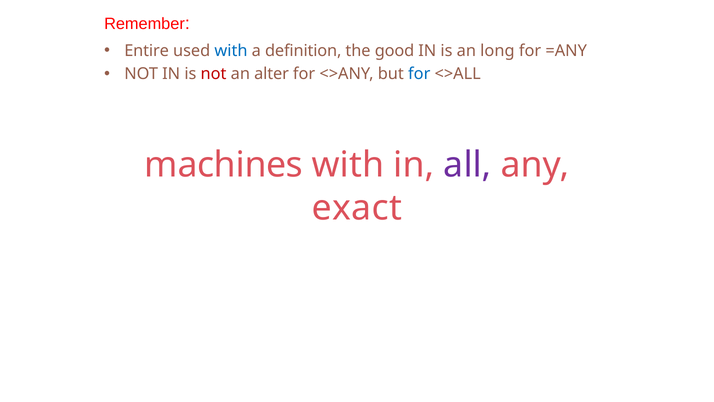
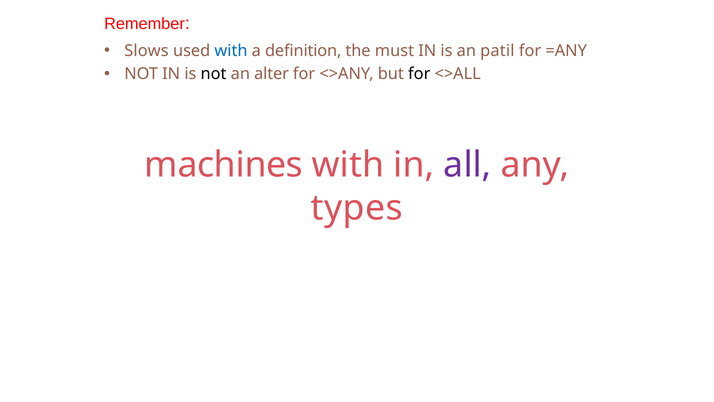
Entire: Entire -> Slows
good: good -> must
long: long -> patil
not at (214, 74) colour: red -> black
for at (419, 74) colour: blue -> black
exact: exact -> types
